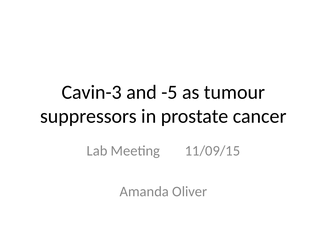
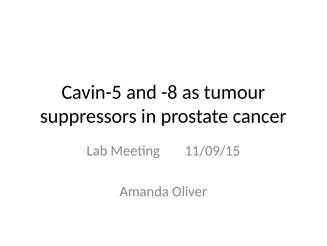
Cavin-3: Cavin-3 -> Cavin-5
-5: -5 -> -8
